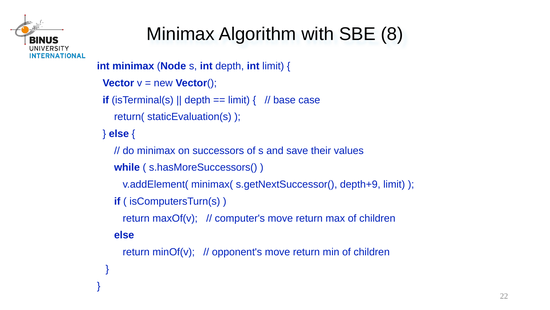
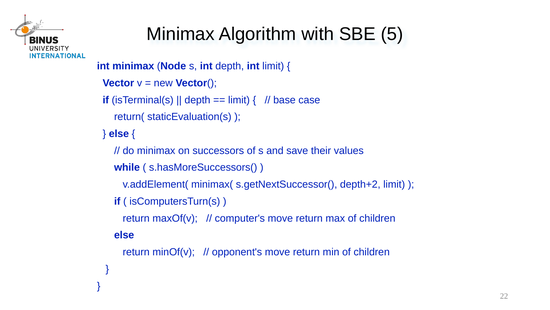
8: 8 -> 5
depth+9: depth+9 -> depth+2
